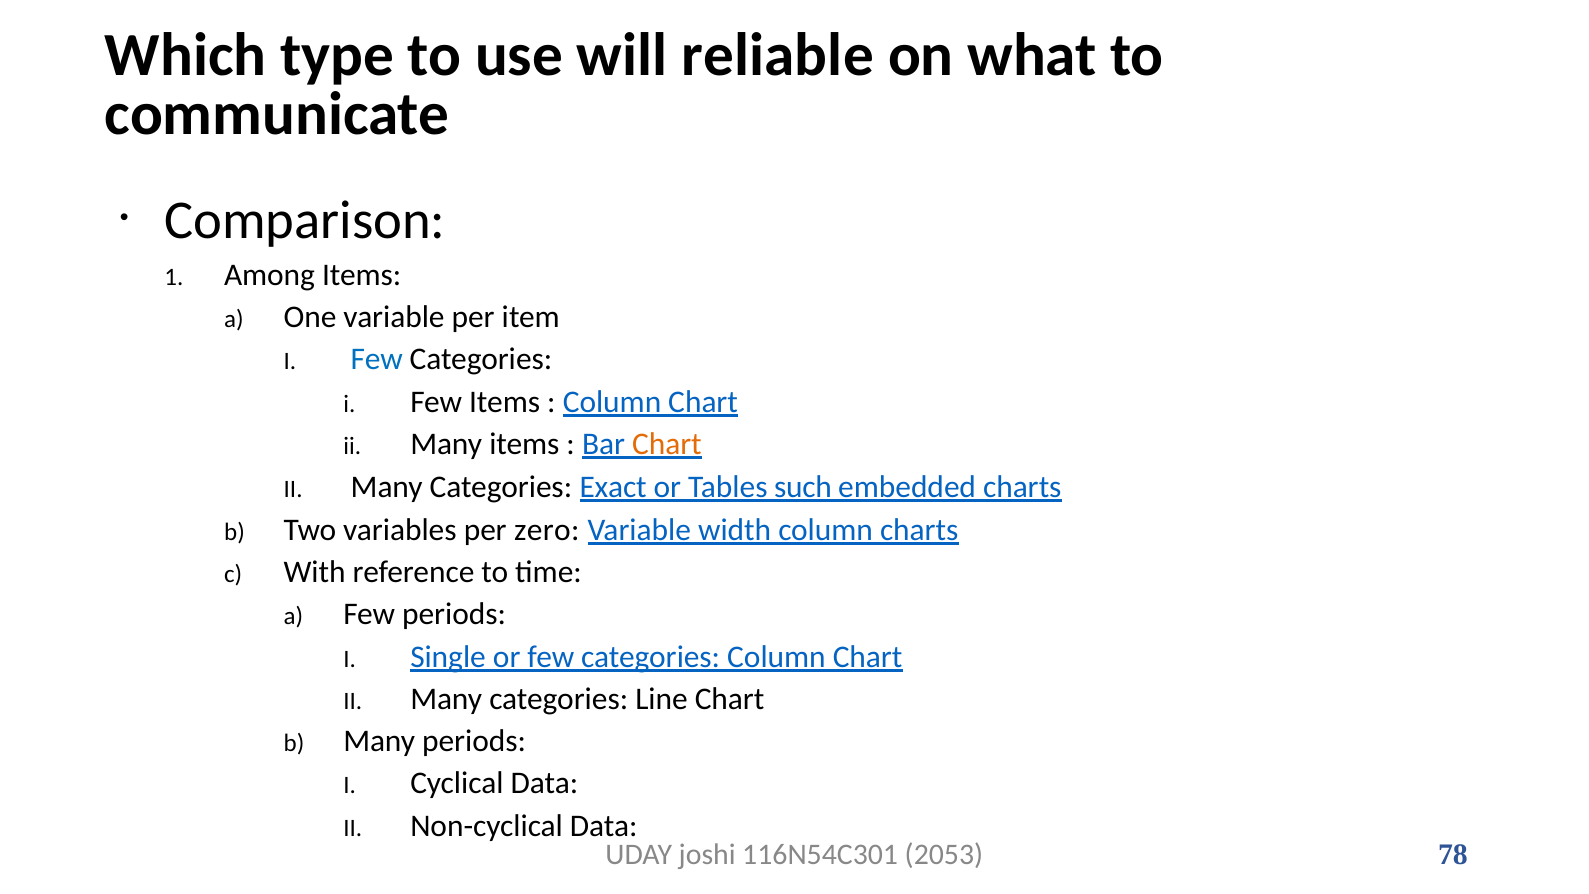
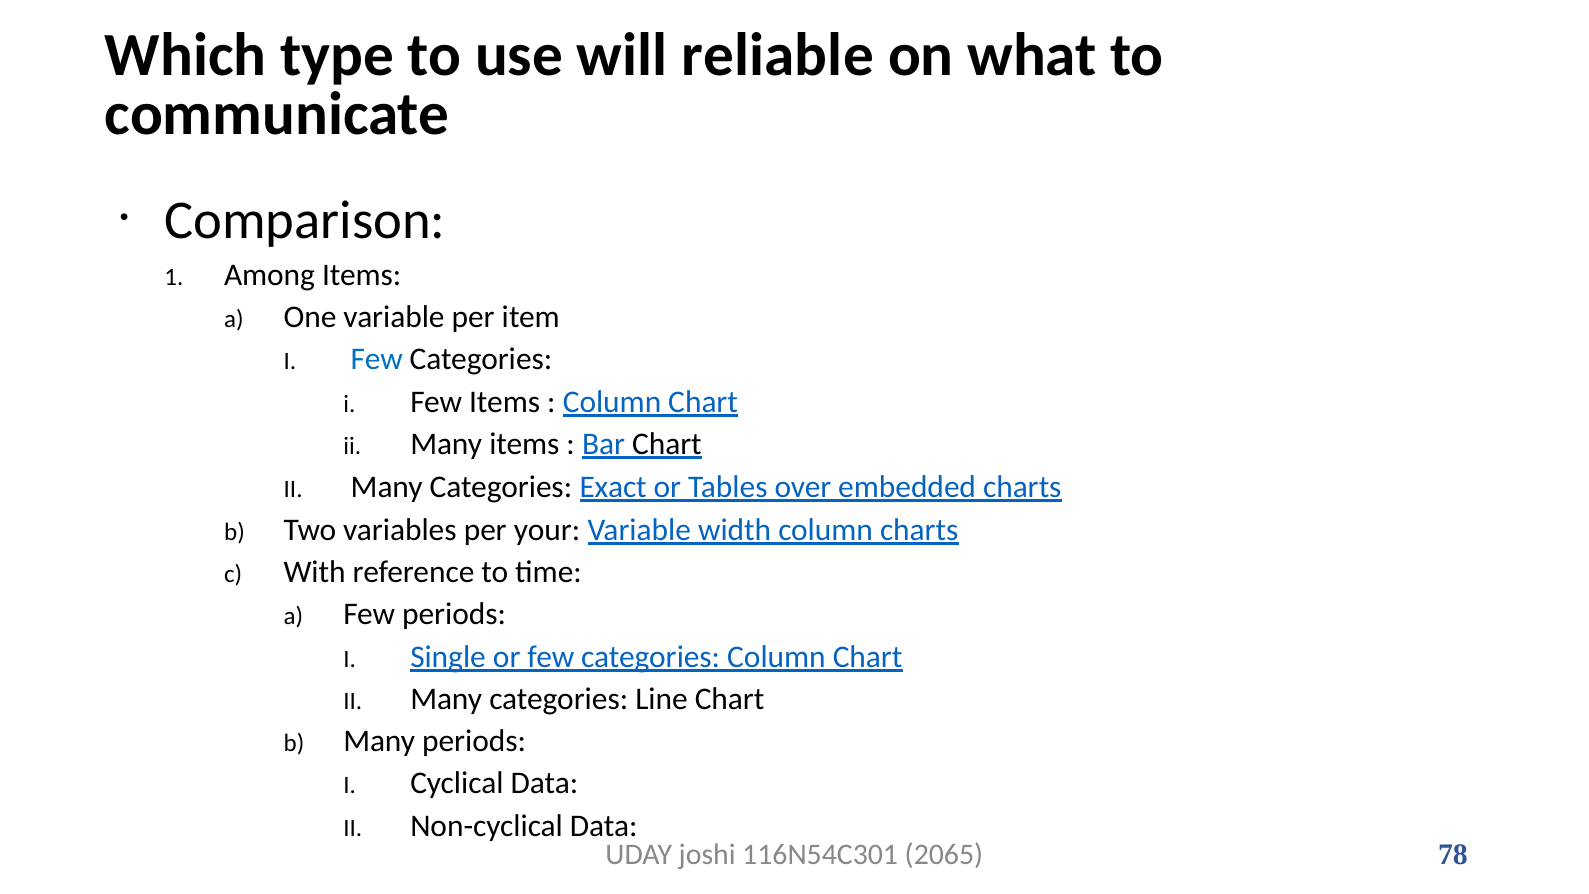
Chart at (667, 444) colour: orange -> black
such: such -> over
zero: zero -> your
2053: 2053 -> 2065
